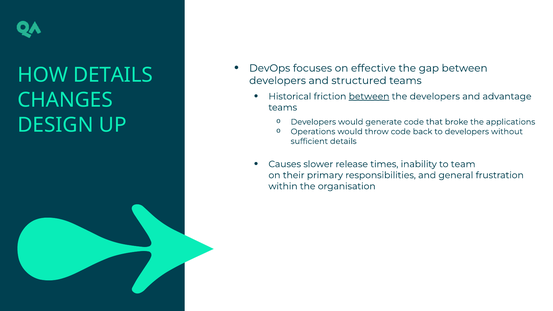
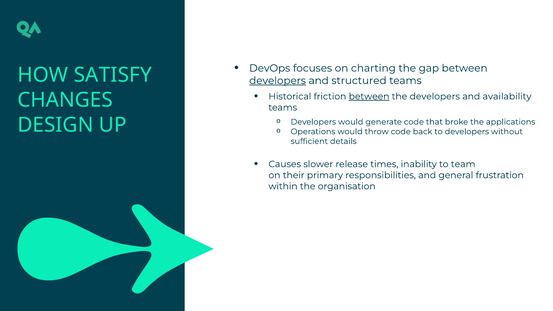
effective: effective -> charting
HOW DETAILS: DETAILS -> SATISFY
developers at (278, 81) underline: none -> present
advantage: advantage -> availability
